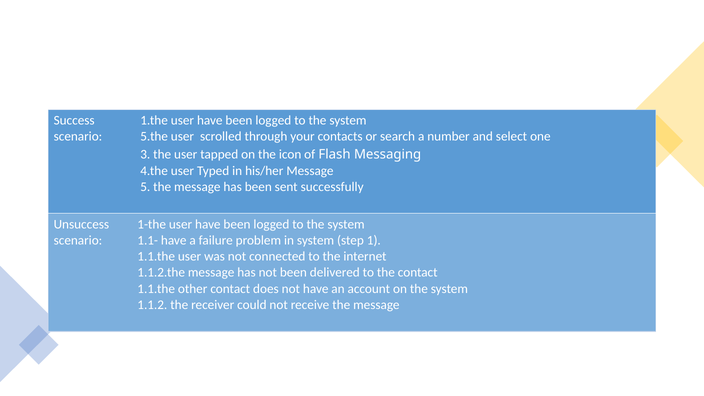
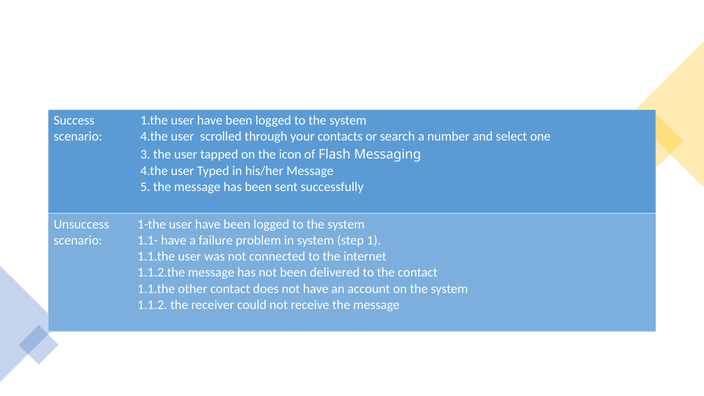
5.the at (154, 137): 5.the -> 4.the
